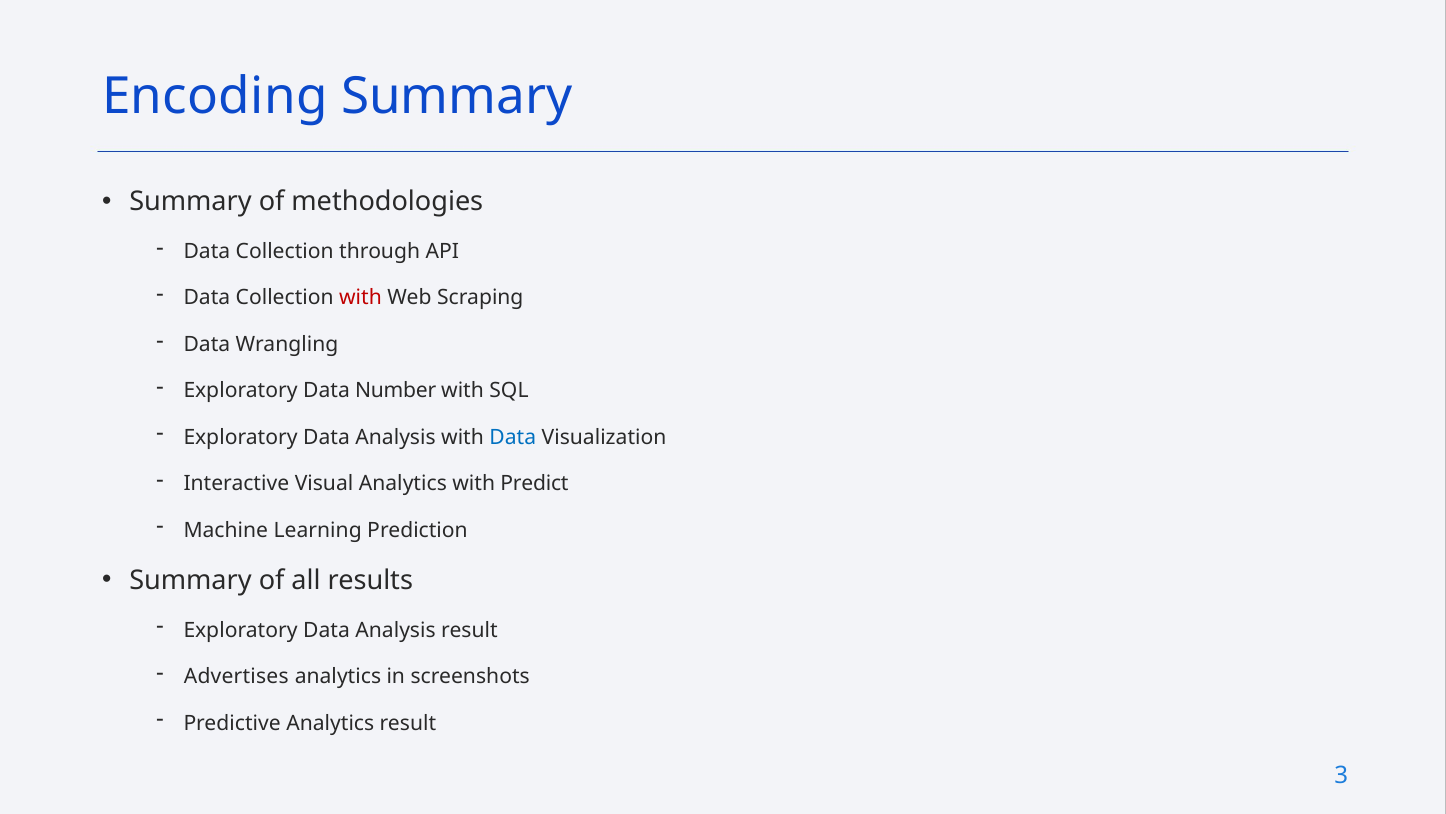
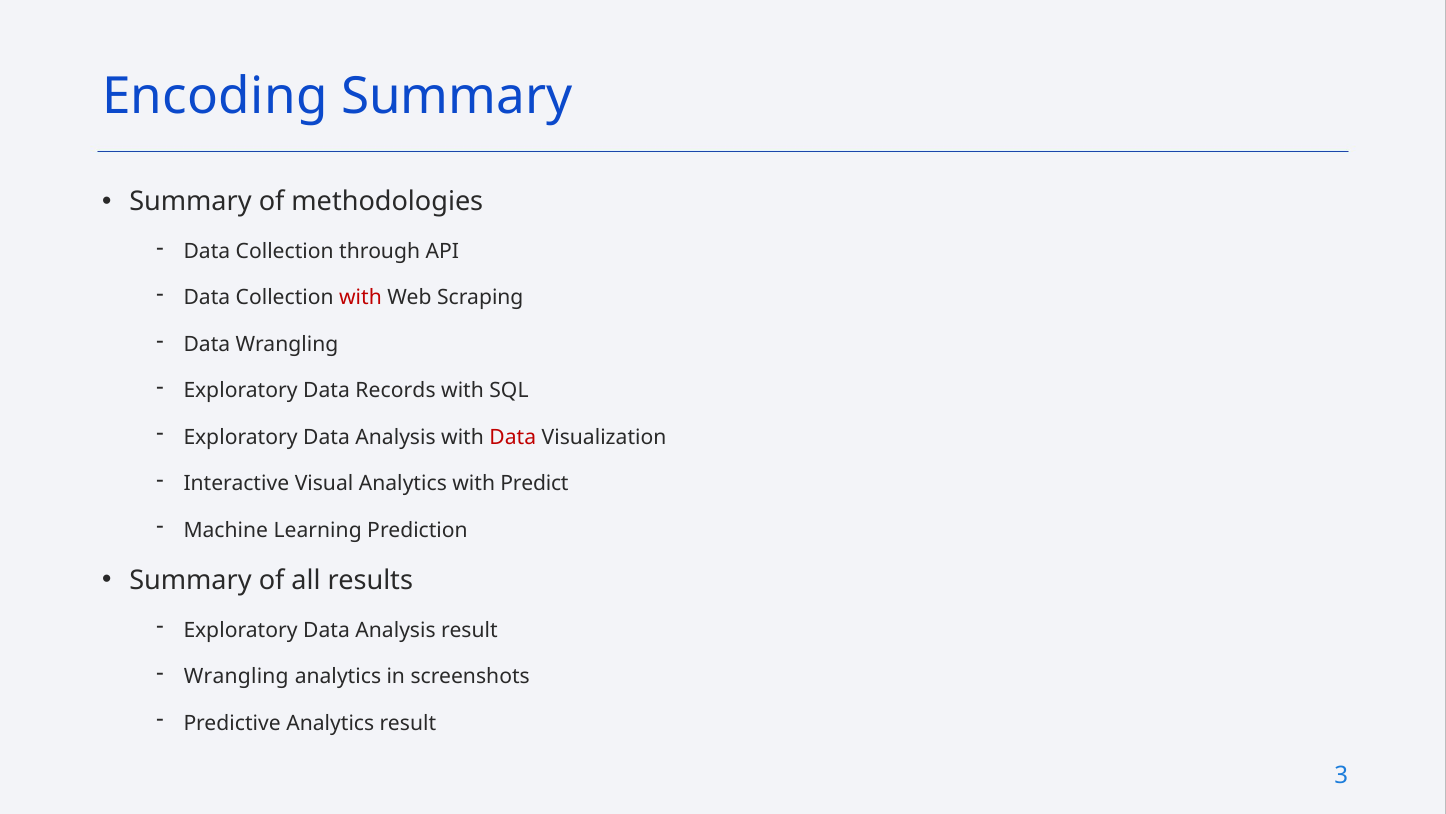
Number: Number -> Records
Data at (513, 437) colour: blue -> red
Advertises at (236, 676): Advertises -> Wrangling
